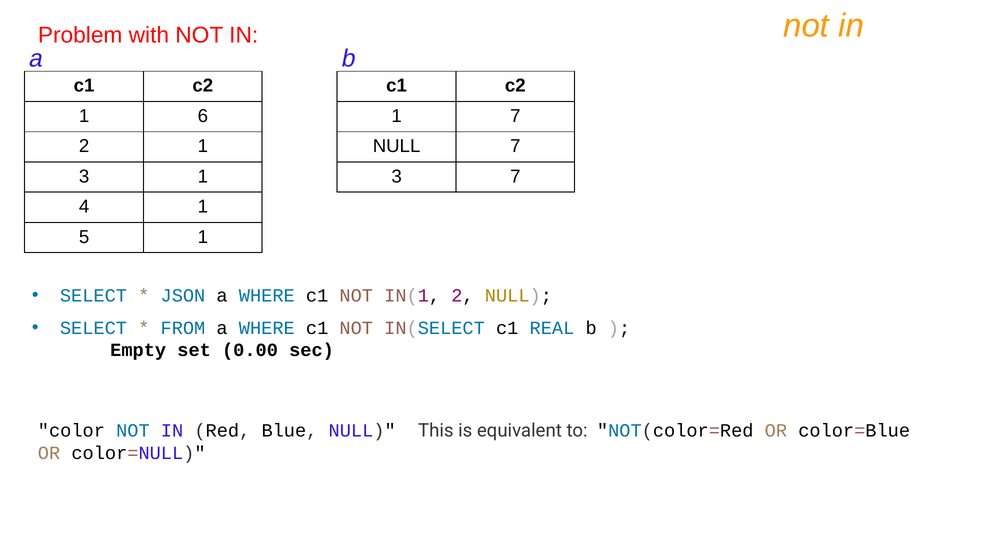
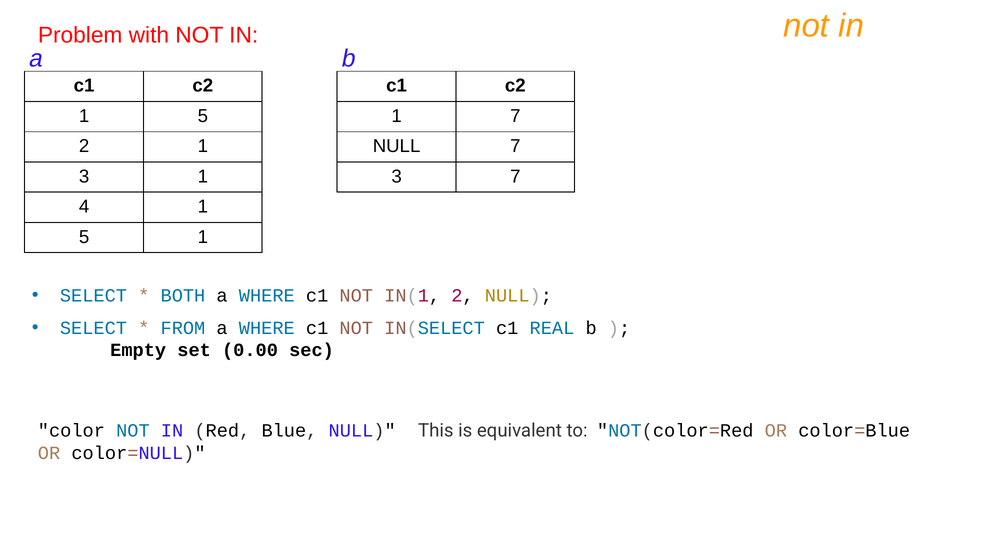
6 at (203, 116): 6 -> 5
JSON: JSON -> BOTH
